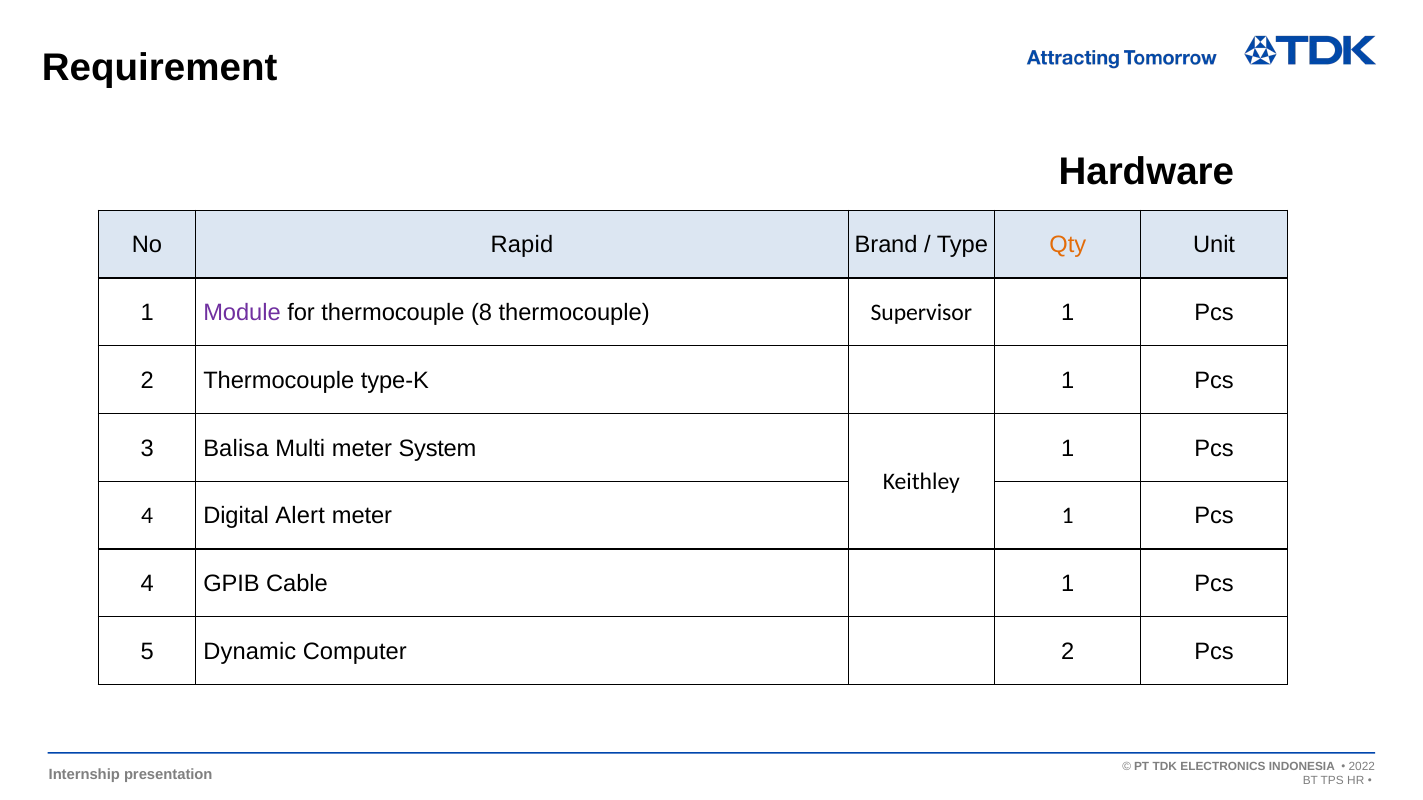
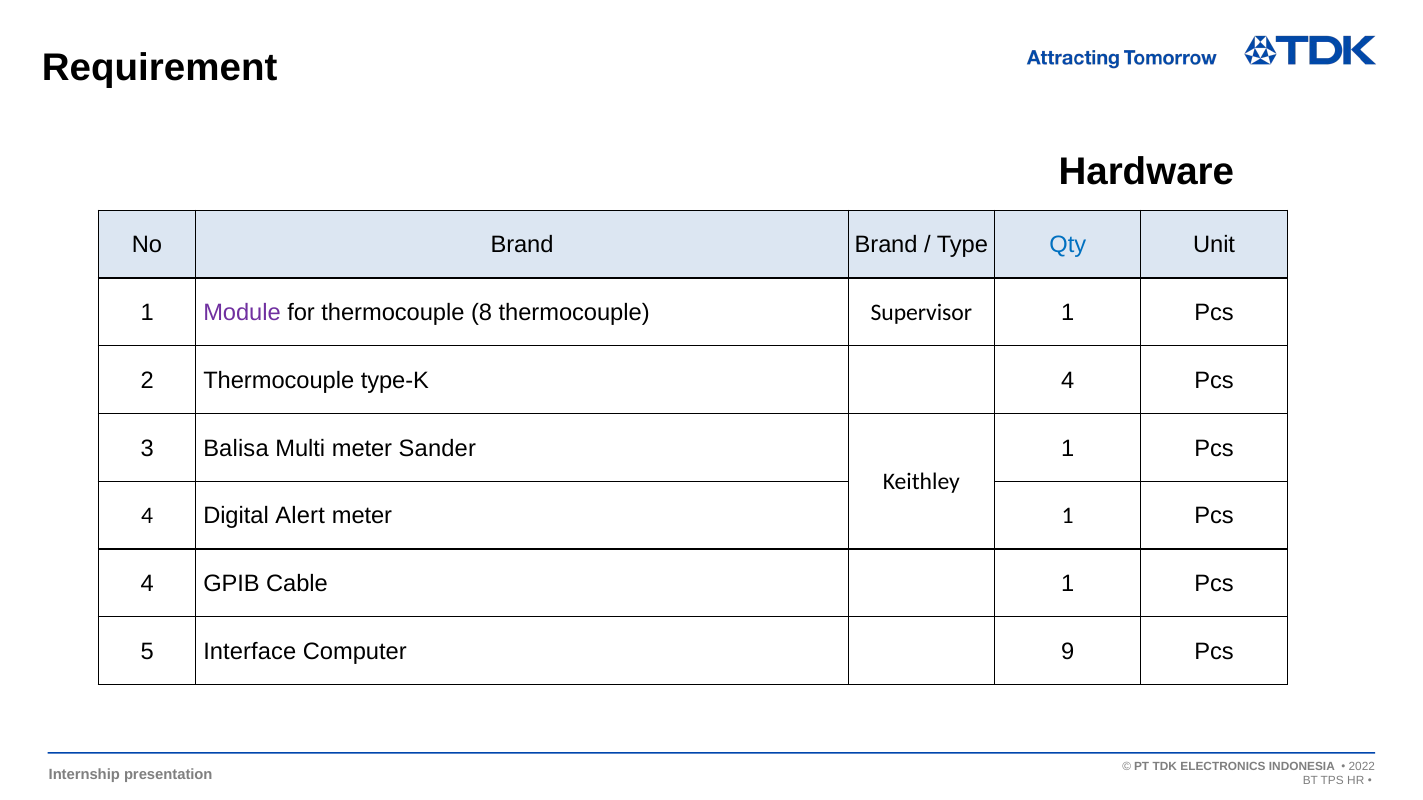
No Rapid: Rapid -> Brand
Qty colour: orange -> blue
type-K 1: 1 -> 4
System: System -> Sander
Dynamic: Dynamic -> Interface
Computer 2: 2 -> 9
